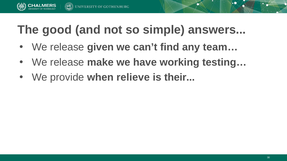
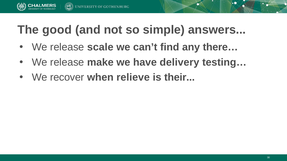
given: given -> scale
team…: team… -> there…
working: working -> delivery
provide: provide -> recover
